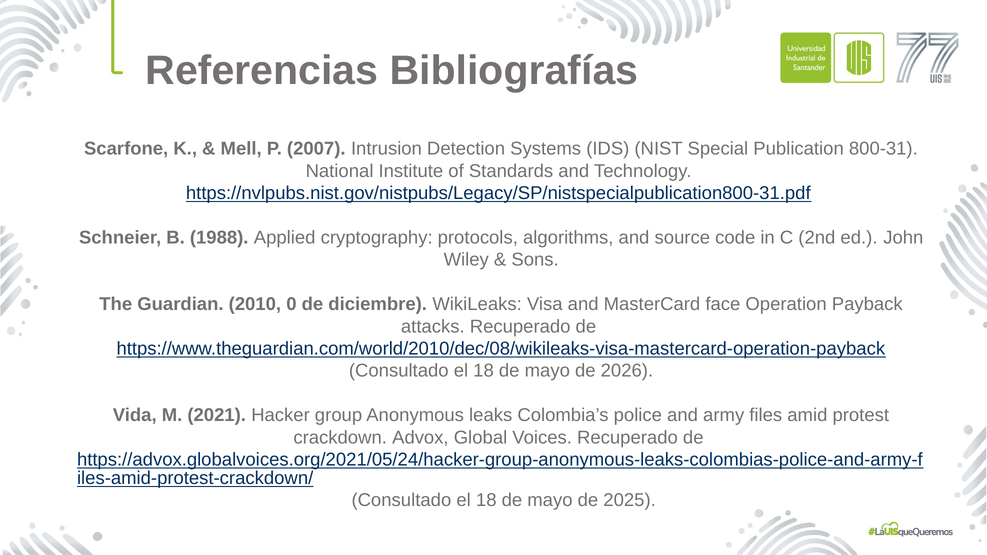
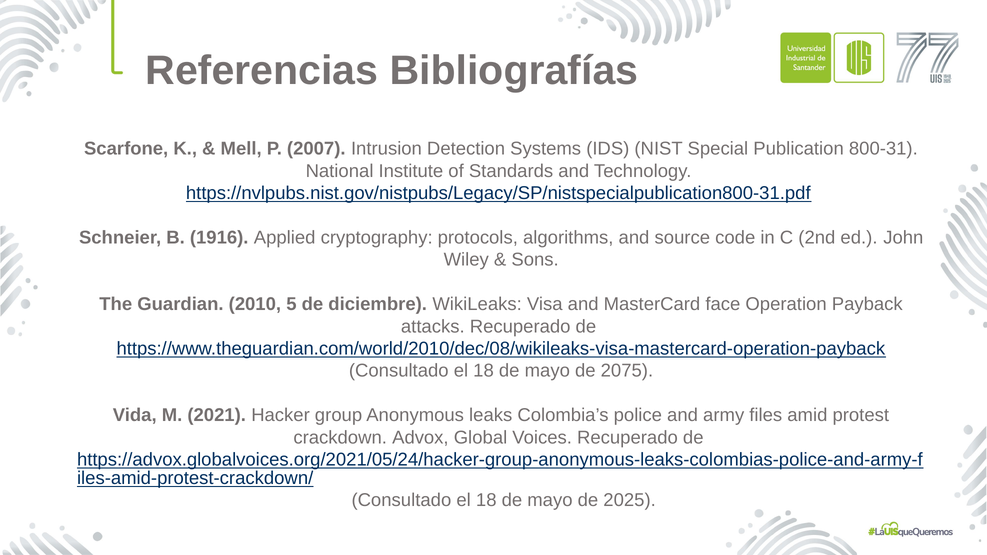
1988: 1988 -> 1916
0: 0 -> 5
2026: 2026 -> 2075
